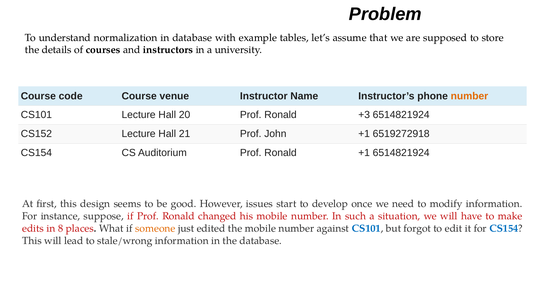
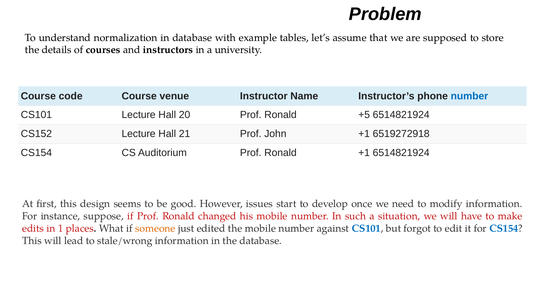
number at (469, 96) colour: orange -> blue
+3: +3 -> +5
8: 8 -> 1
